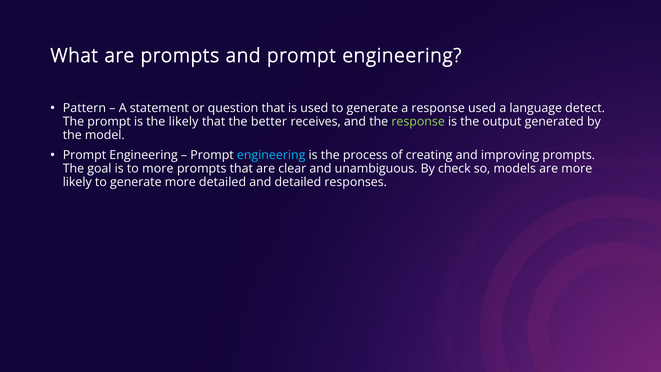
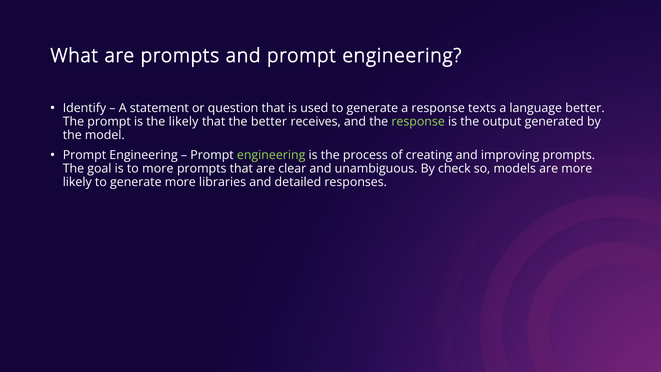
Pattern: Pattern -> Identify
response used: used -> texts
language detect: detect -> better
engineering at (271, 155) colour: light blue -> light green
more detailed: detailed -> libraries
